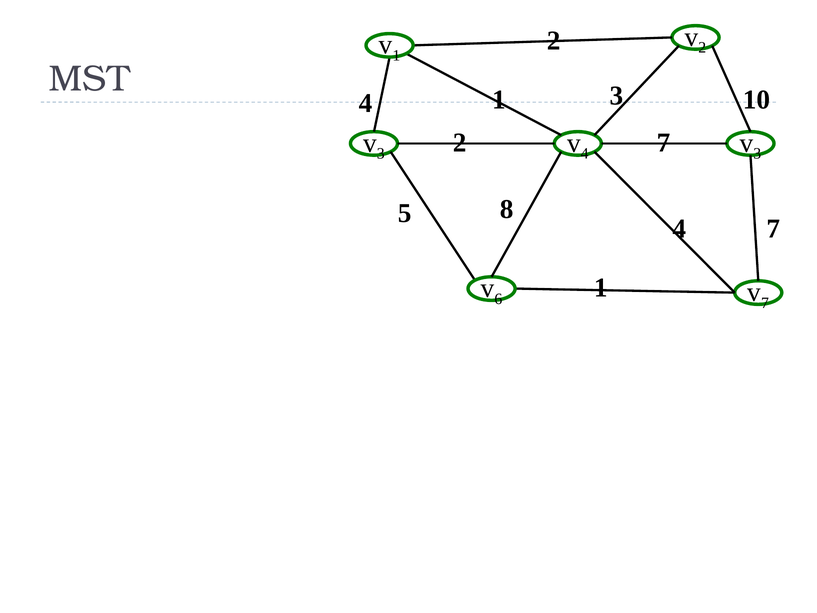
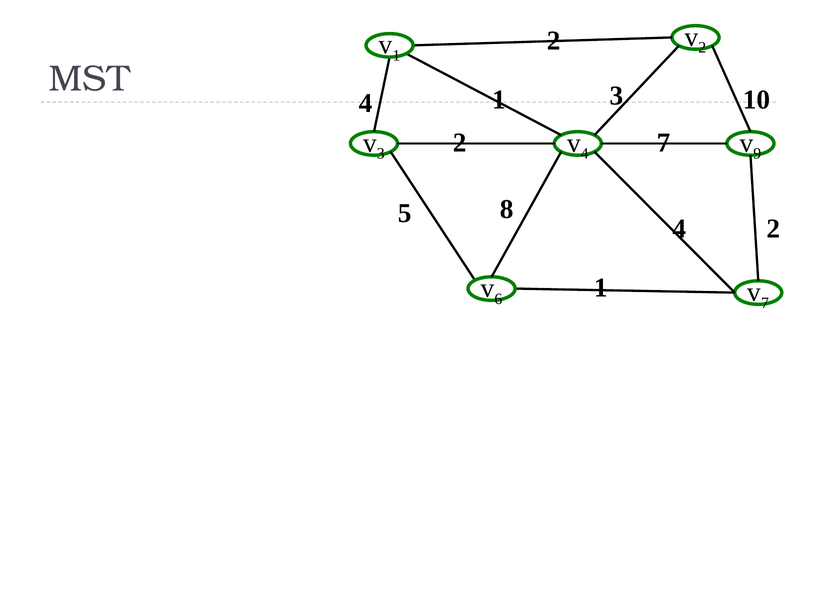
3 at (757, 154): 3 -> 9
7 at (773, 229): 7 -> 2
